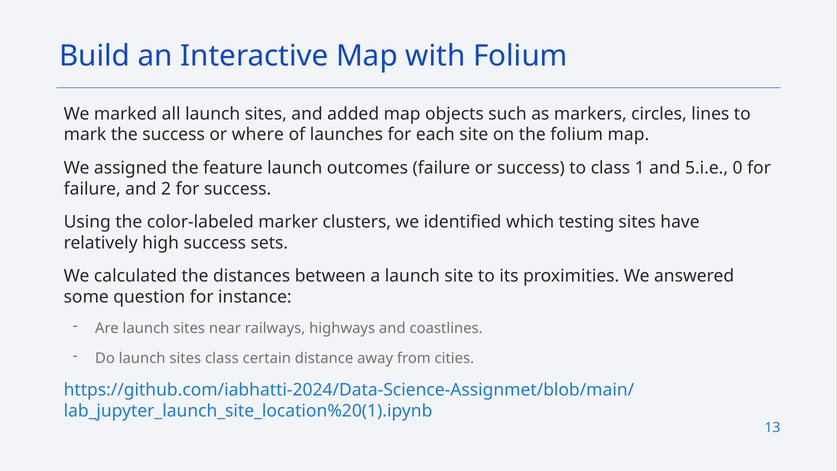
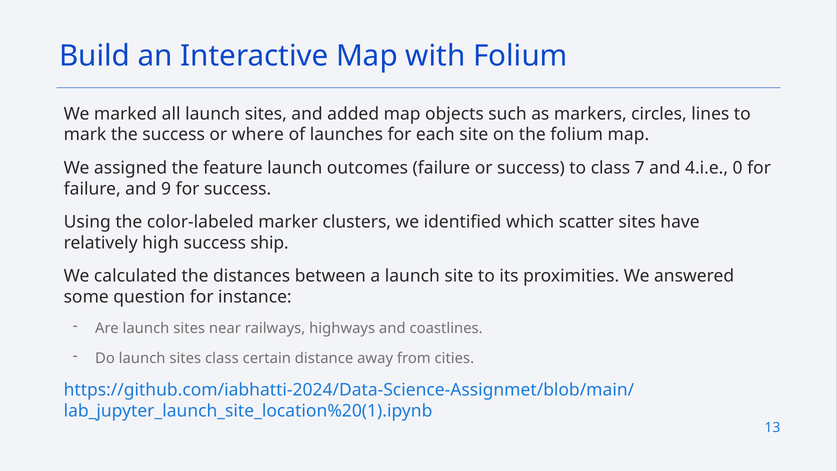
1: 1 -> 7
5.i.e: 5.i.e -> 4.i.e
2: 2 -> 9
testing: testing -> scatter
sets: sets -> ship
